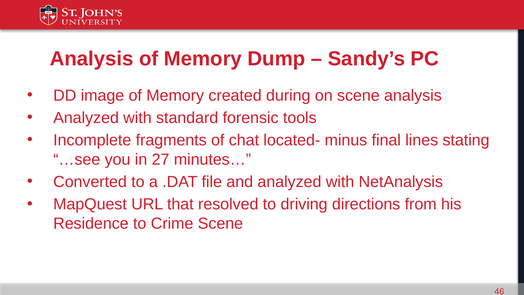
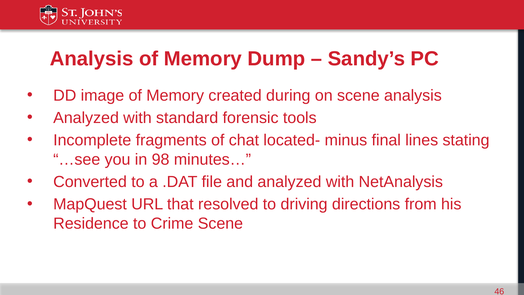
27: 27 -> 98
